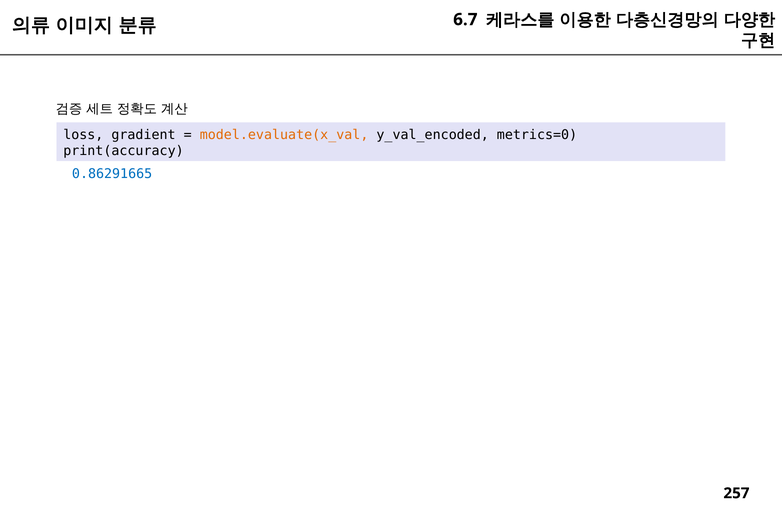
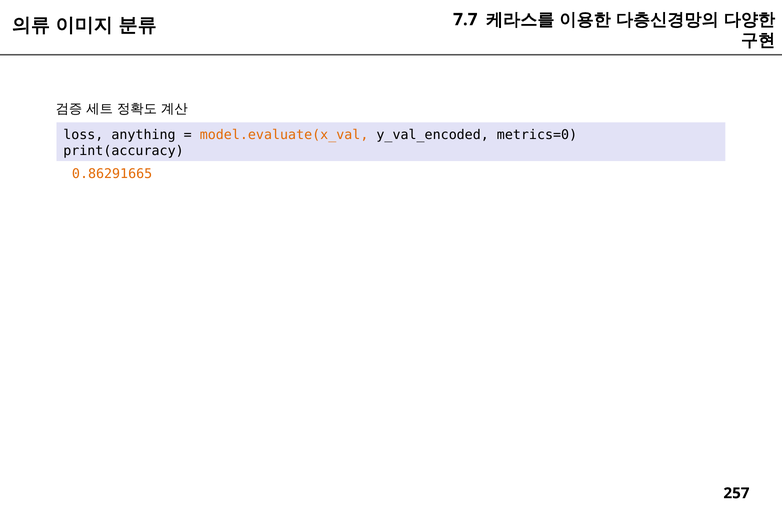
6.7: 6.7 -> 7.7
gradient: gradient -> anything
0.86291665 colour: blue -> orange
